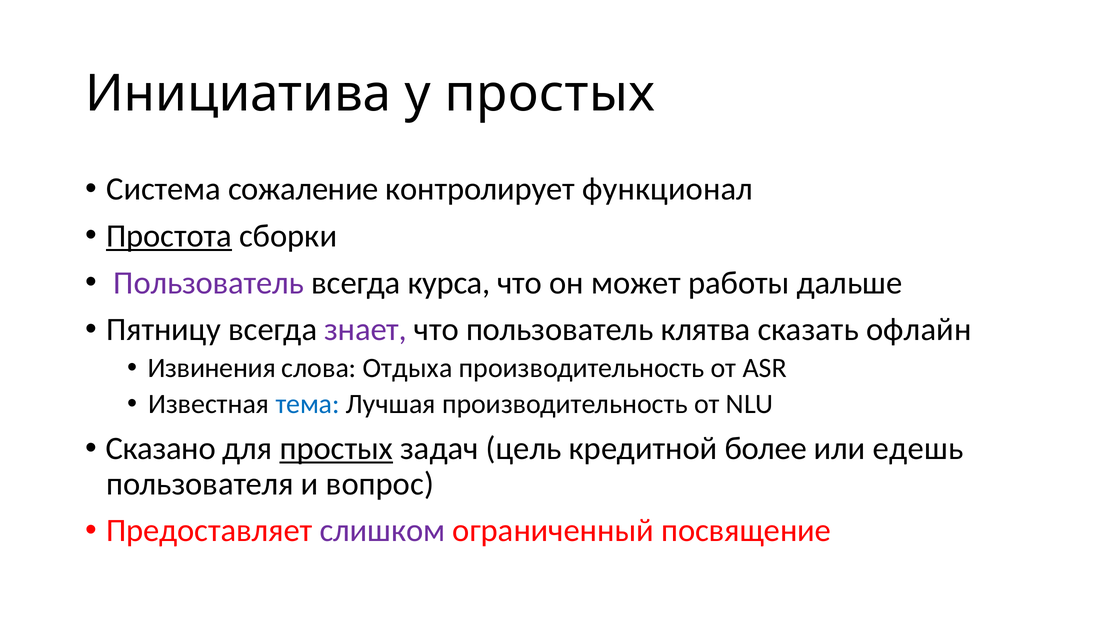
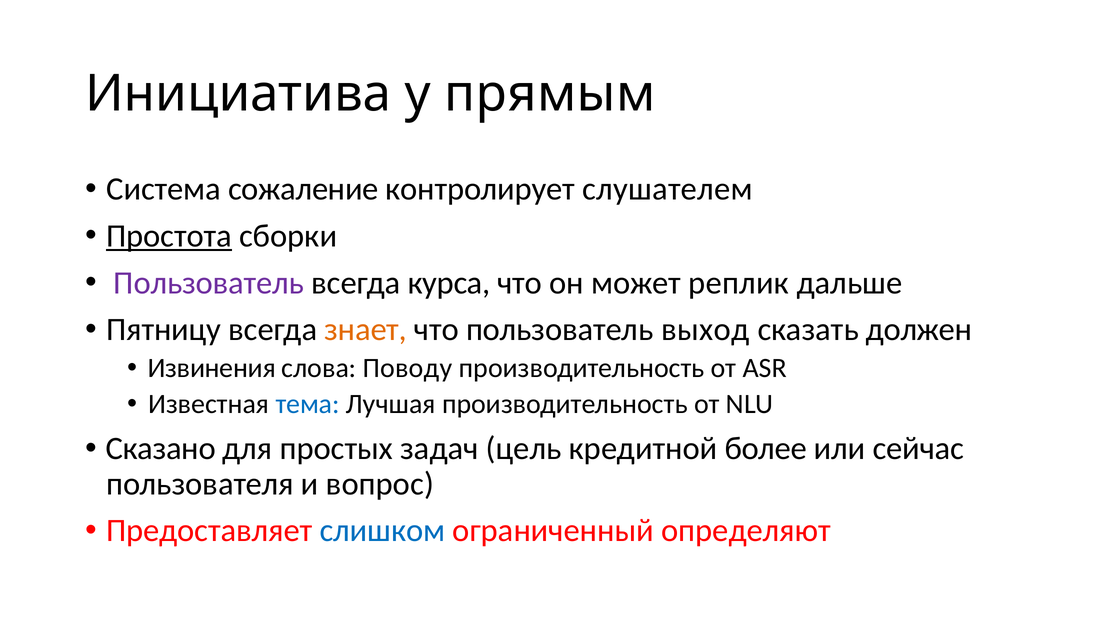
у простых: простых -> прямым
функционал: функционал -> слушателем
работы: работы -> реплик
знает colour: purple -> orange
клятва: клятва -> выход
офлайн: офлайн -> должен
Отдыха: Отдыха -> Поводу
простых at (336, 448) underline: present -> none
едешь: едешь -> сейчас
слишком colour: purple -> blue
посвящение: посвящение -> определяют
